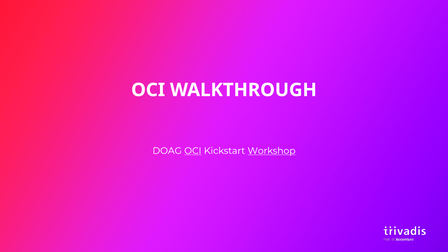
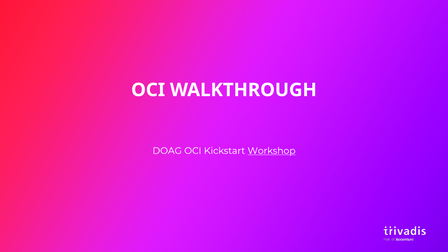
OCI at (193, 151) underline: present -> none
